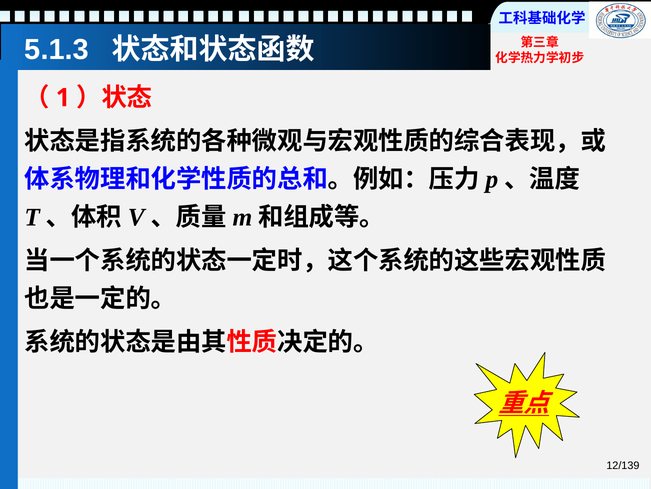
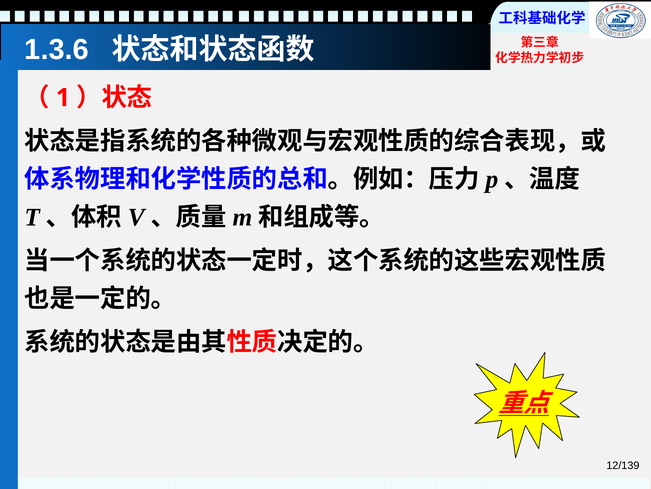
5.1.3: 5.1.3 -> 1.3.6
